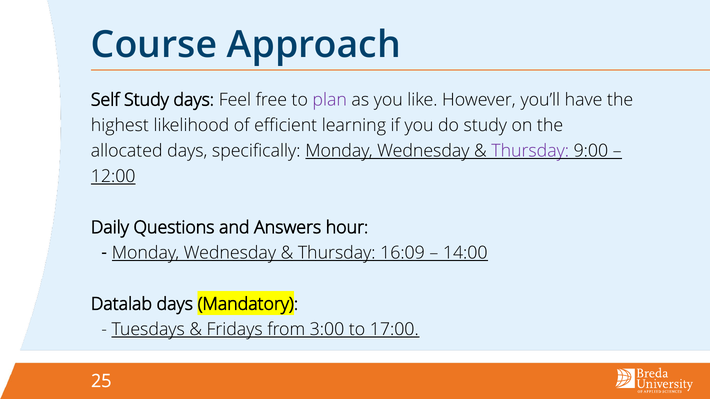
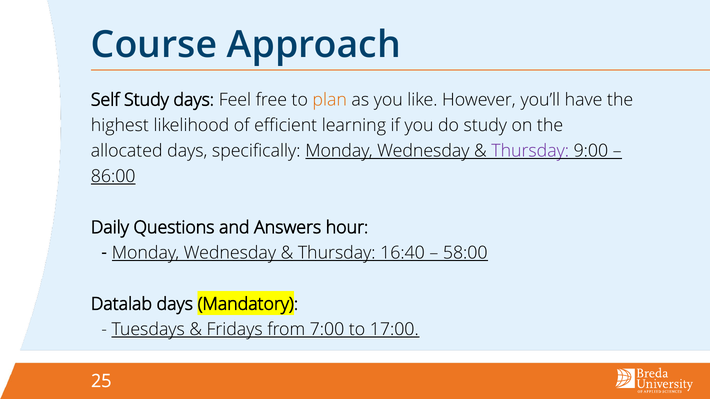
plan colour: purple -> orange
12:00: 12:00 -> 86:00
16:09: 16:09 -> 16:40
14:00: 14:00 -> 58:00
3:00: 3:00 -> 7:00
